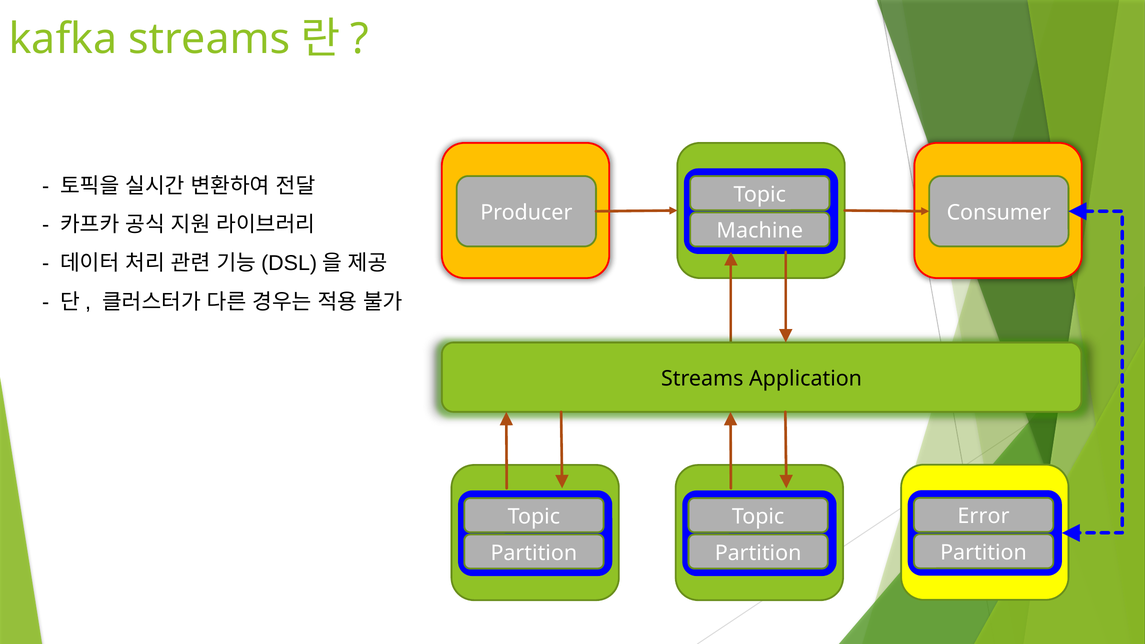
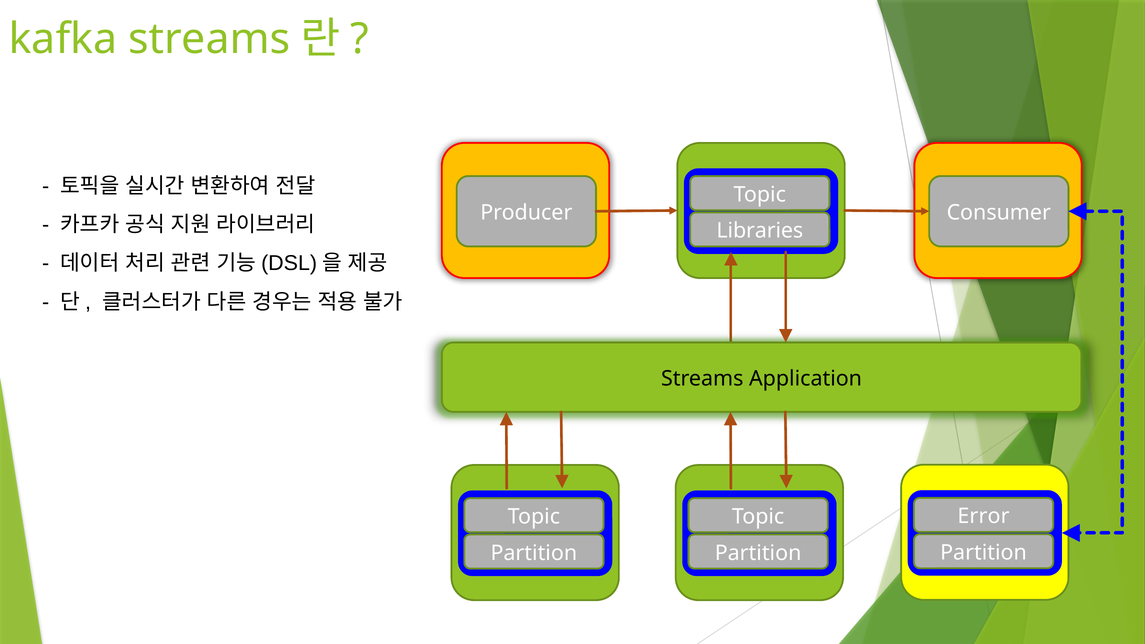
Machine: Machine -> Libraries
